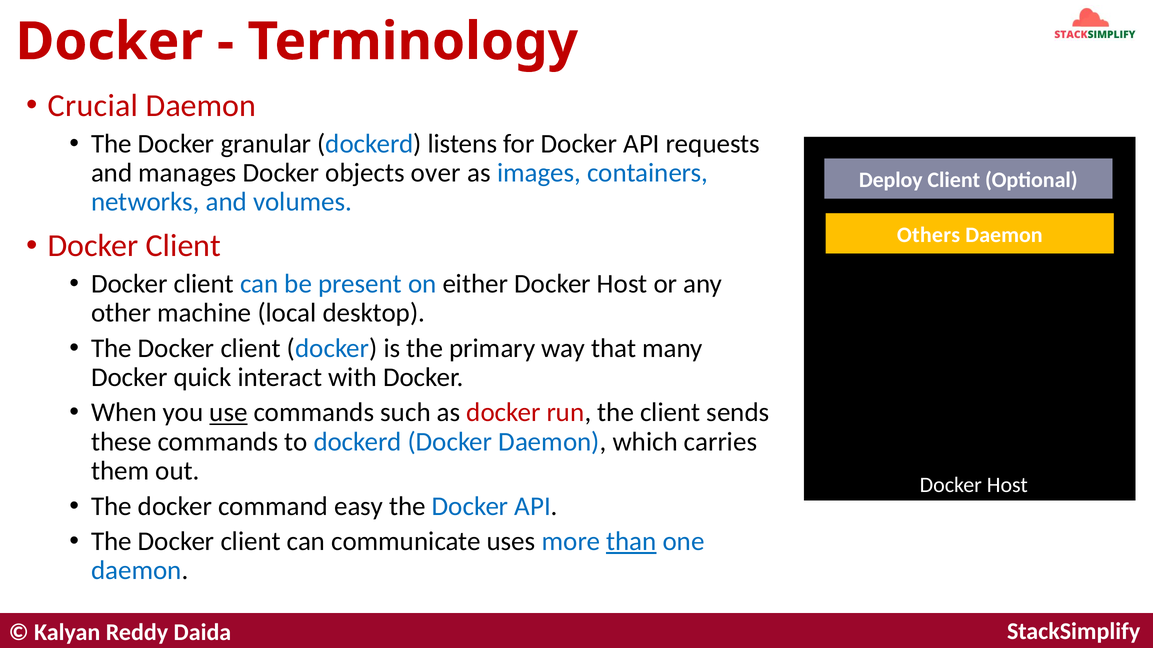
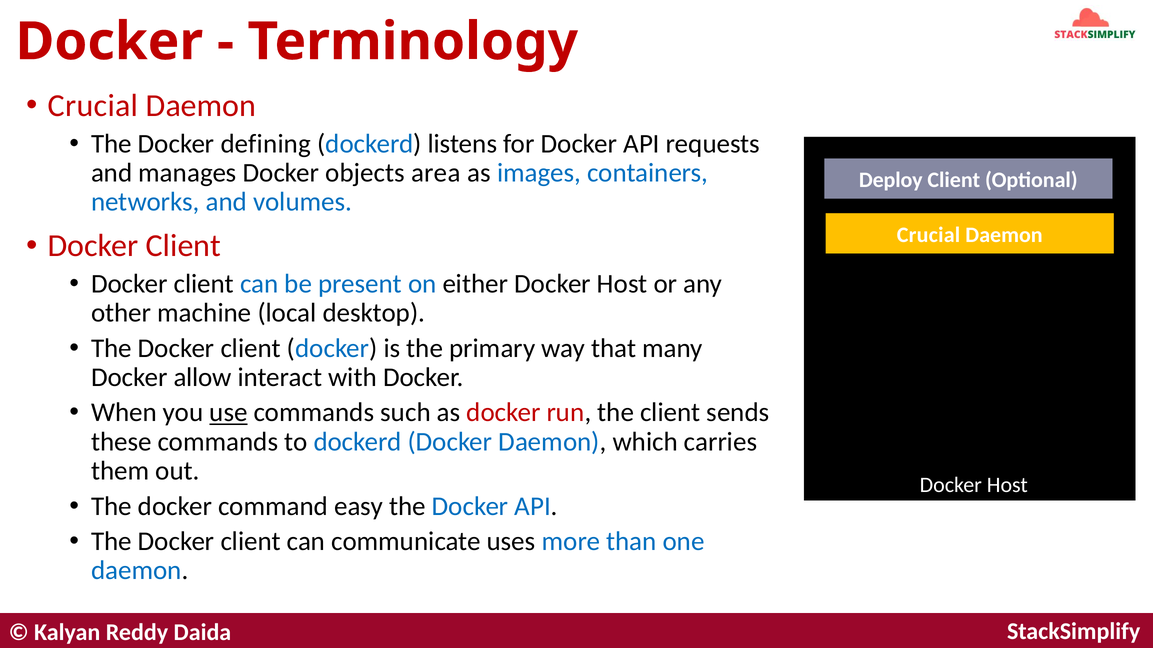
granular: granular -> defining
over: over -> area
Others at (929, 235): Others -> Crucial
quick: quick -> allow
than underline: present -> none
